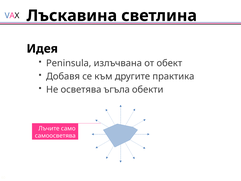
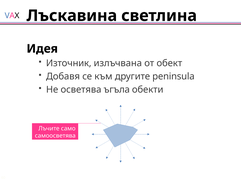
Peninsula: Peninsula -> Източник
практика: практика -> peninsula
